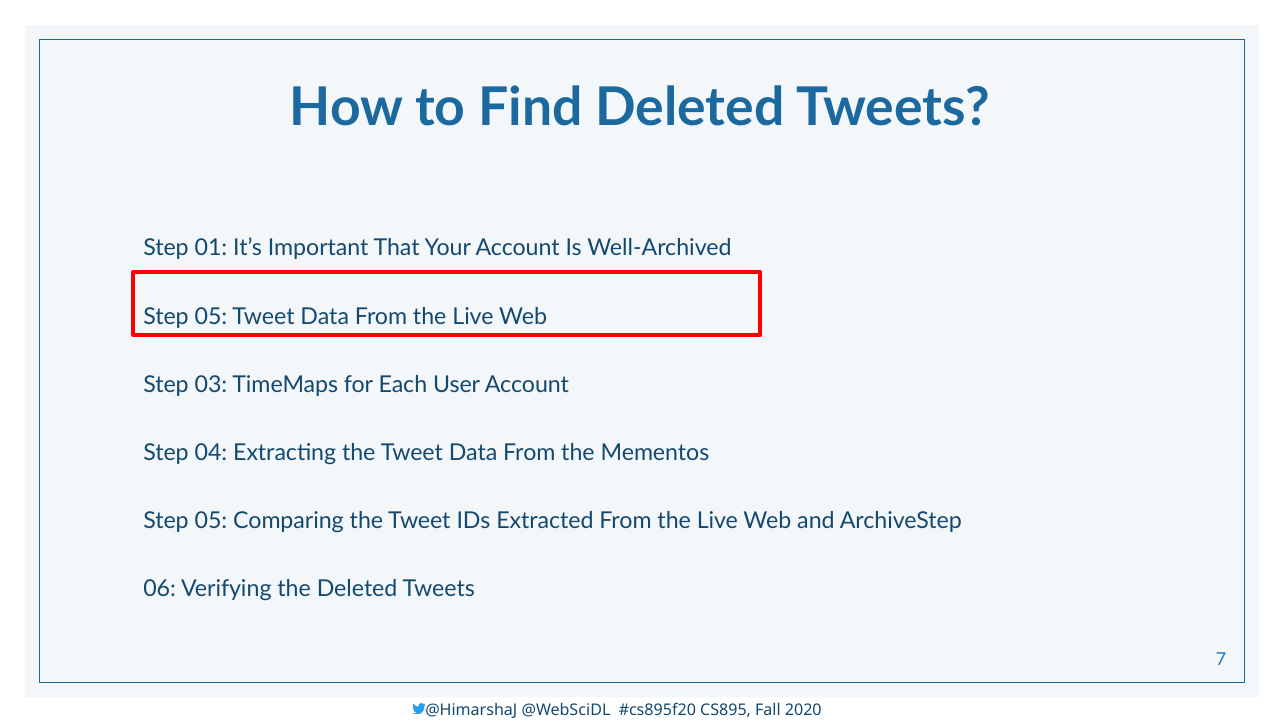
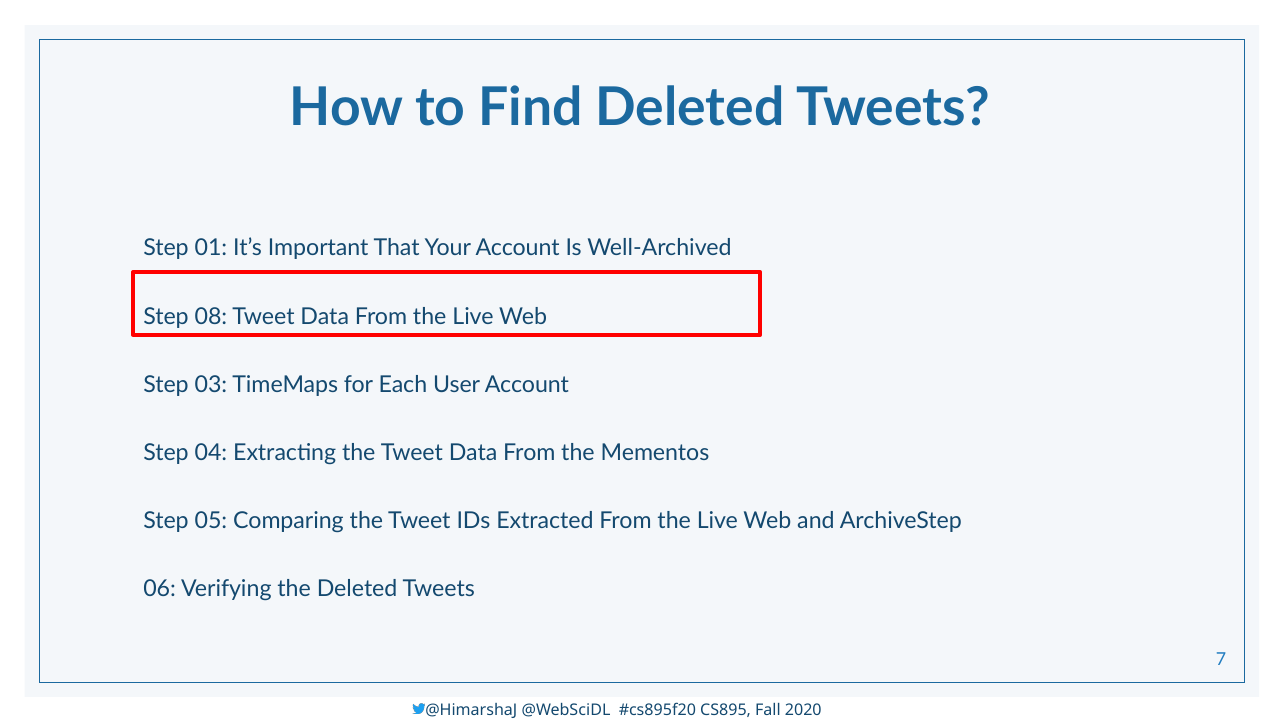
05 at (211, 316): 05 -> 08
